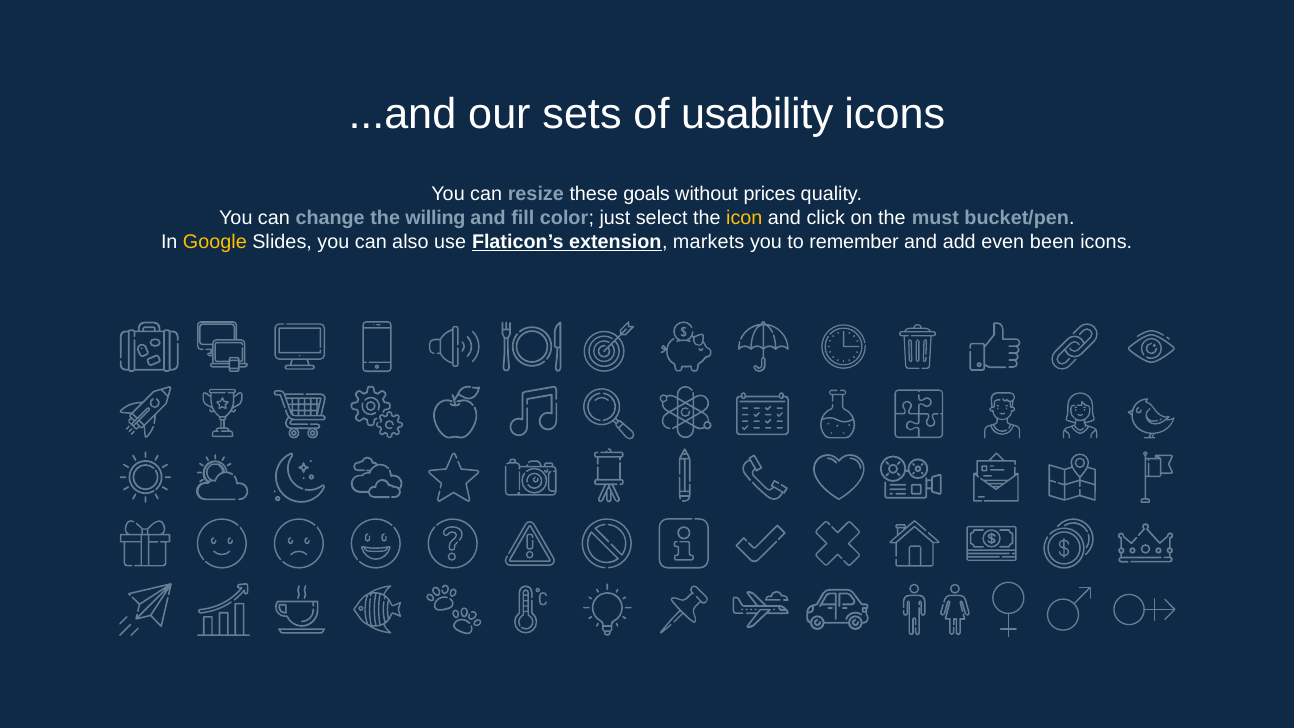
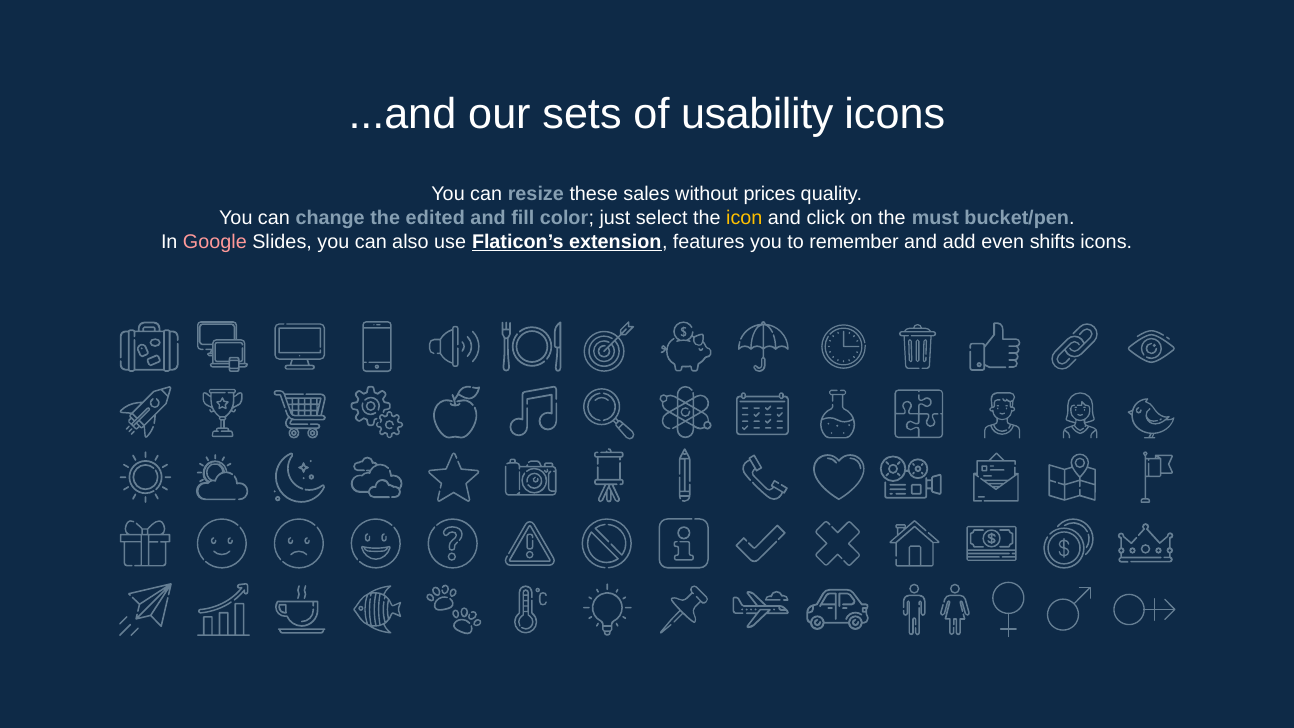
goals: goals -> sales
willing: willing -> edited
Google colour: yellow -> pink
markets: markets -> features
been: been -> shifts
